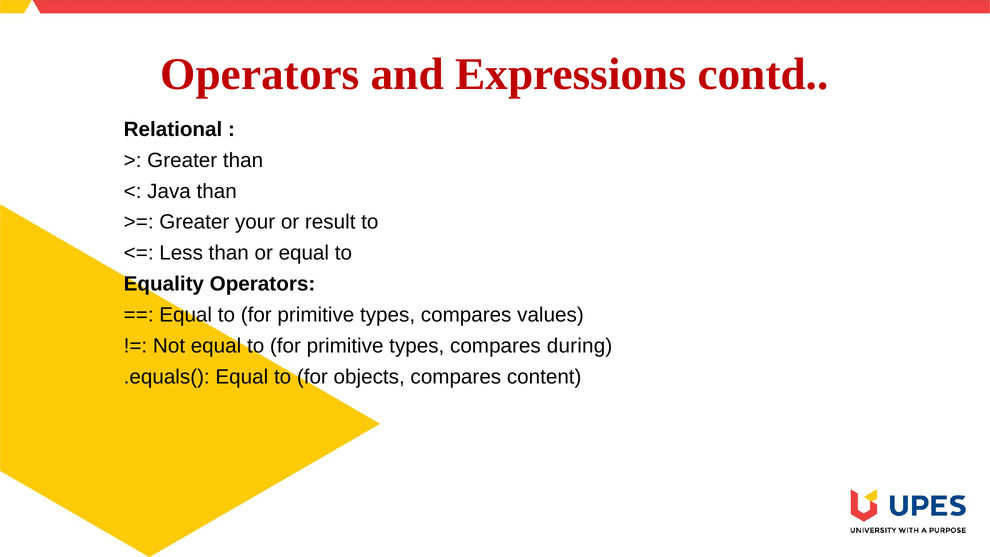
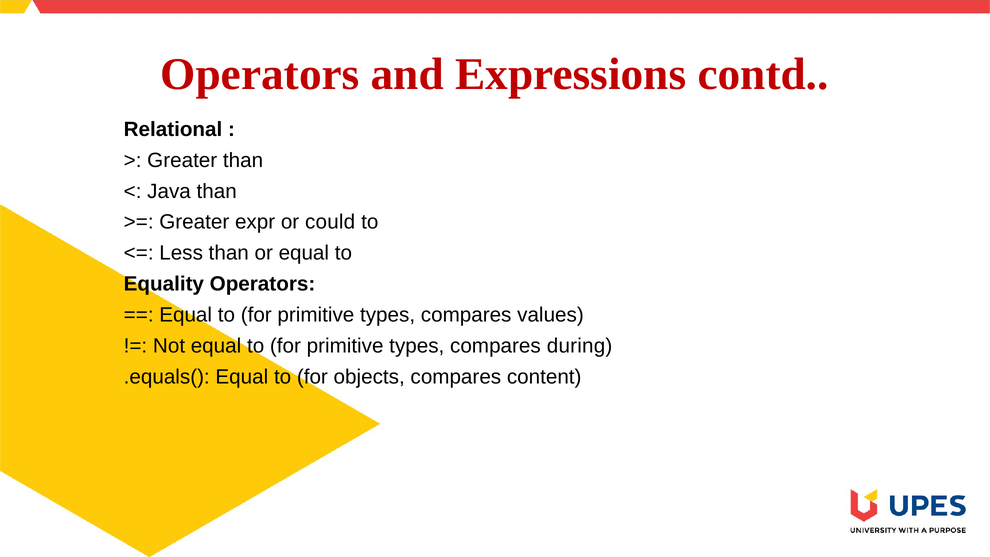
your: your -> expr
result: result -> could
